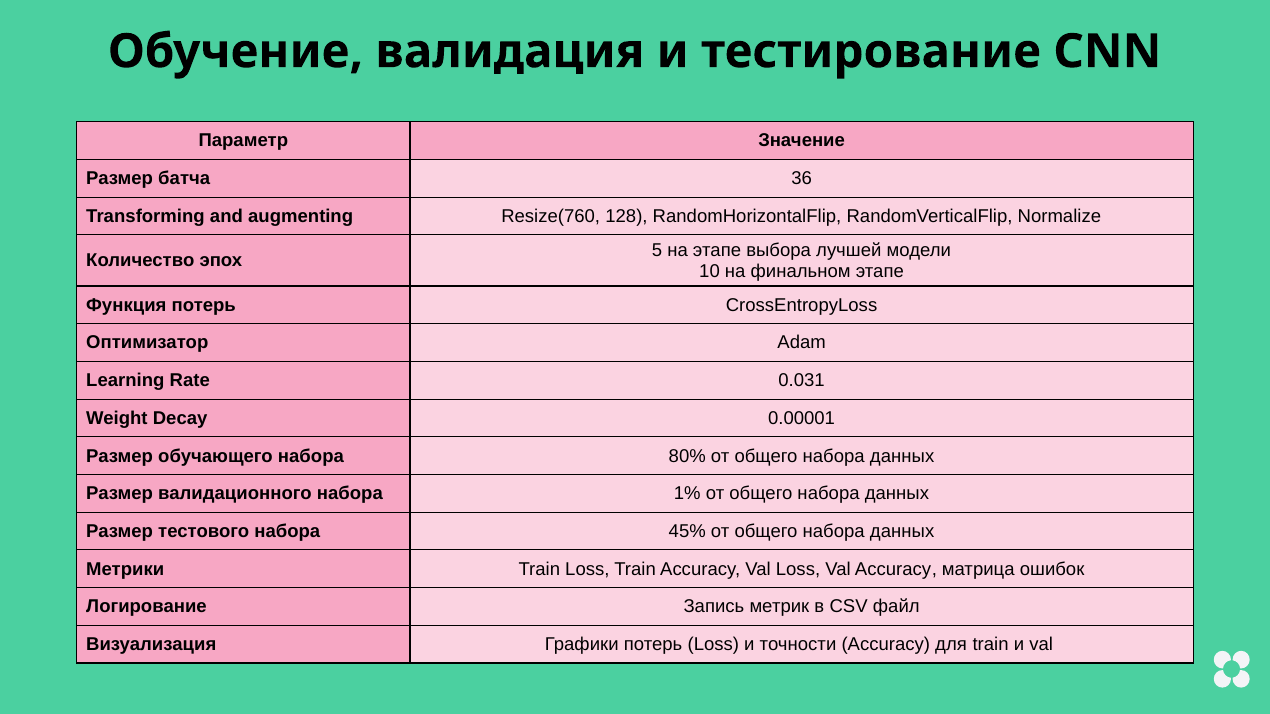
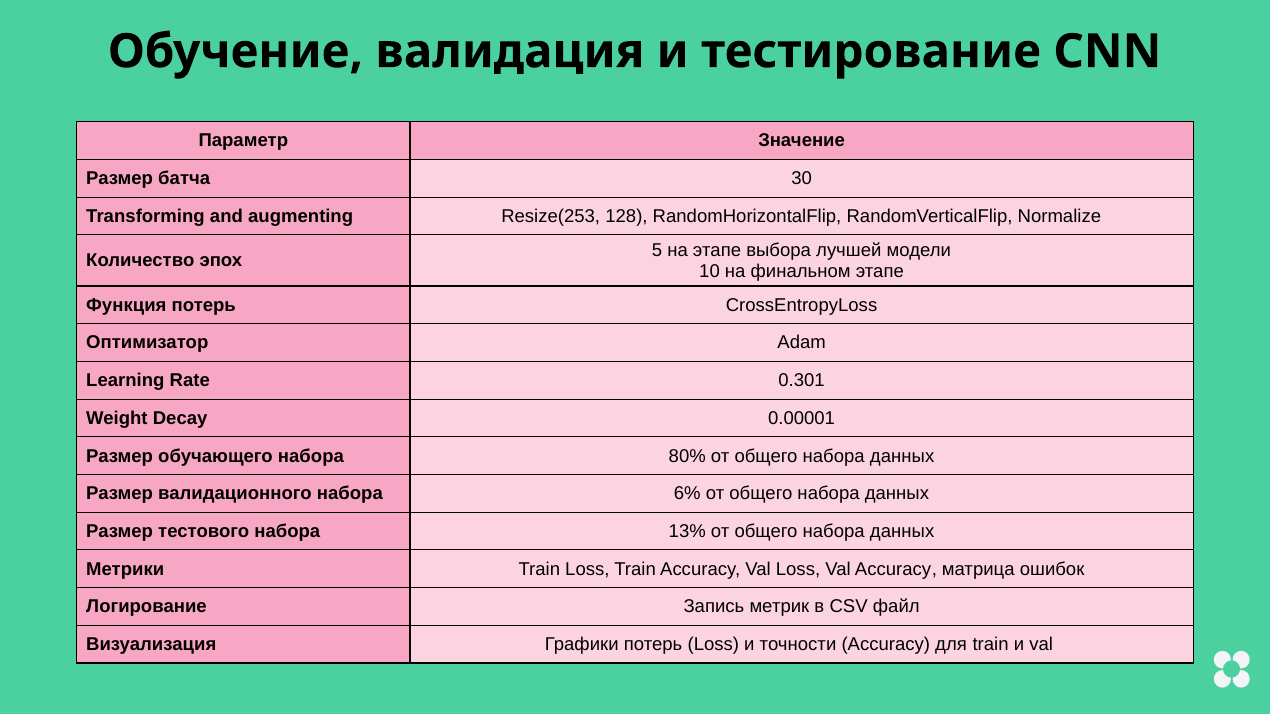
36: 36 -> 30
Resize(760: Resize(760 -> Resize(253
0.031: 0.031 -> 0.301
1%: 1% -> 6%
45%: 45% -> 13%
